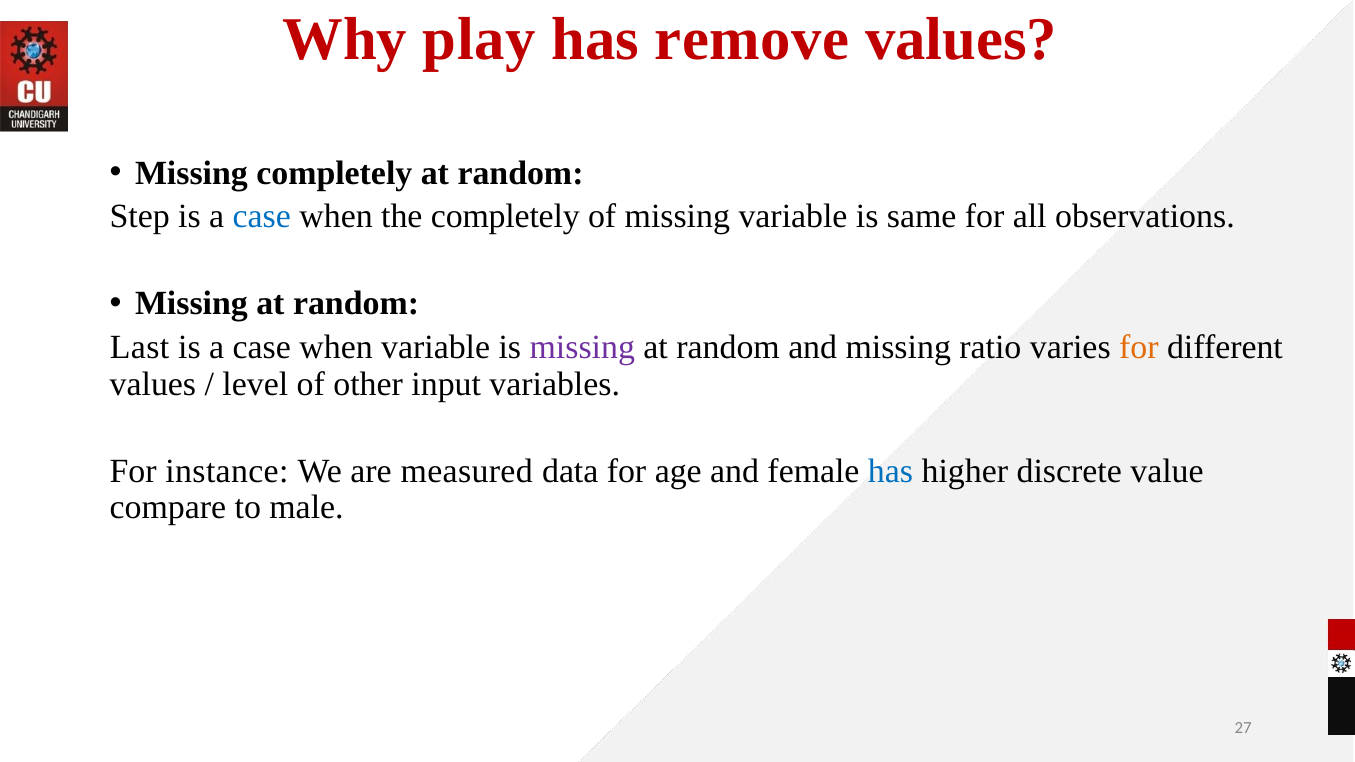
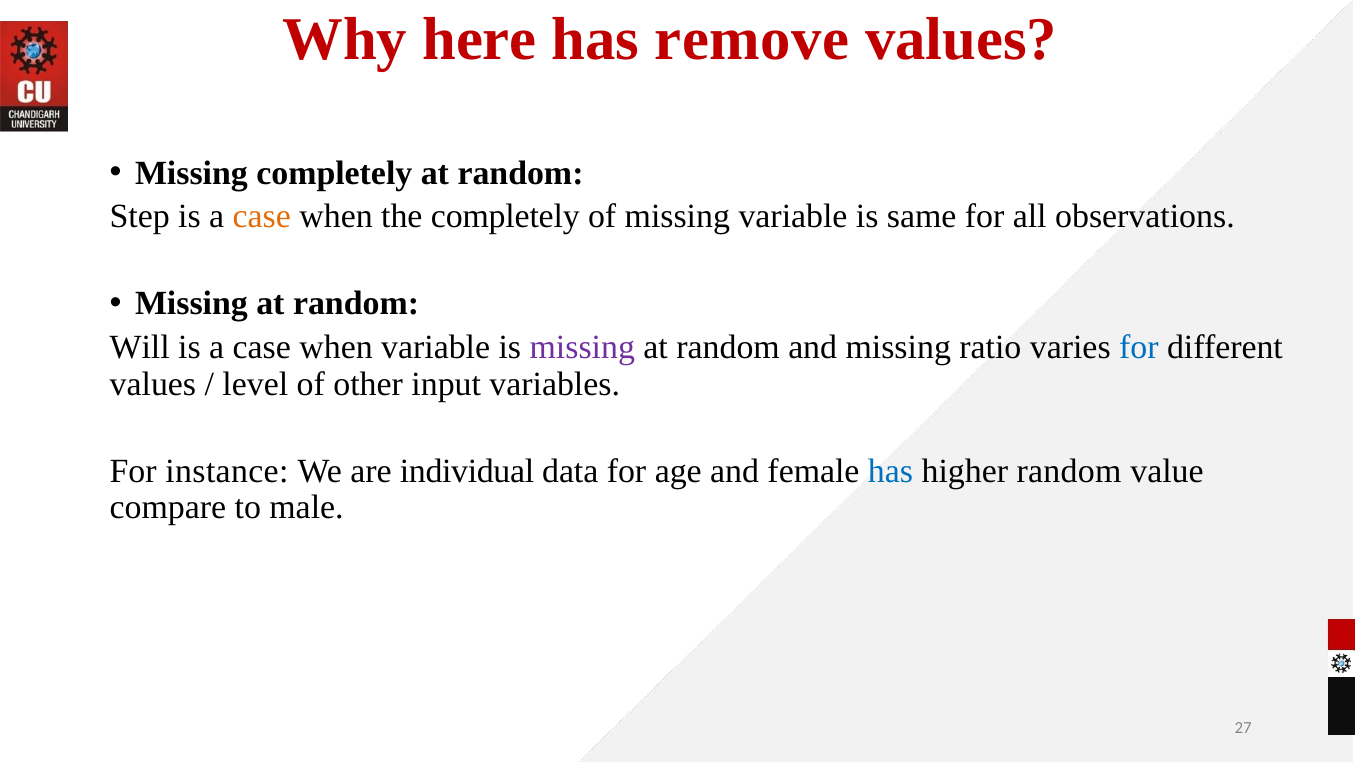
play: play -> here
case at (262, 217) colour: blue -> orange
Last: Last -> Will
for at (1139, 347) colour: orange -> blue
measured: measured -> individual
higher discrete: discrete -> random
